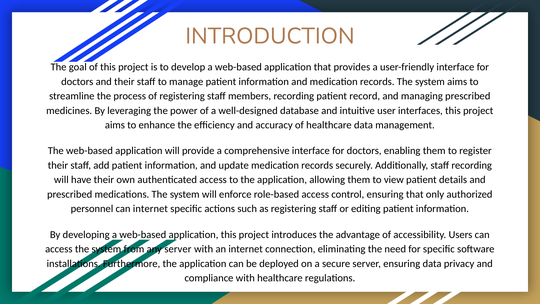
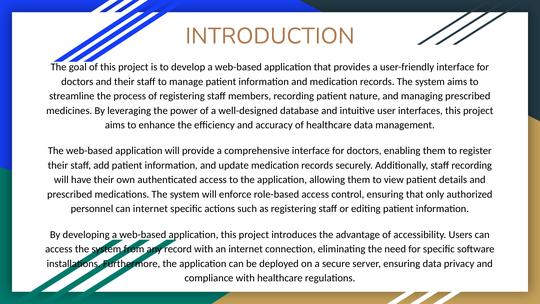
record: record -> nature
any server: server -> record
